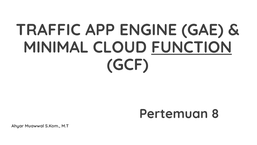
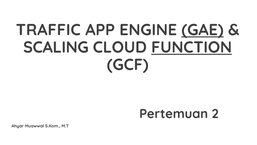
GAE underline: none -> present
MINIMAL: MINIMAL -> SCALING
8: 8 -> 2
